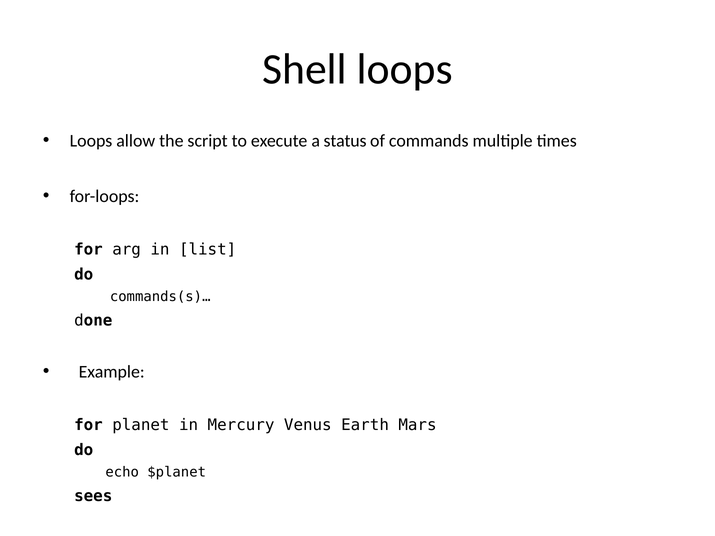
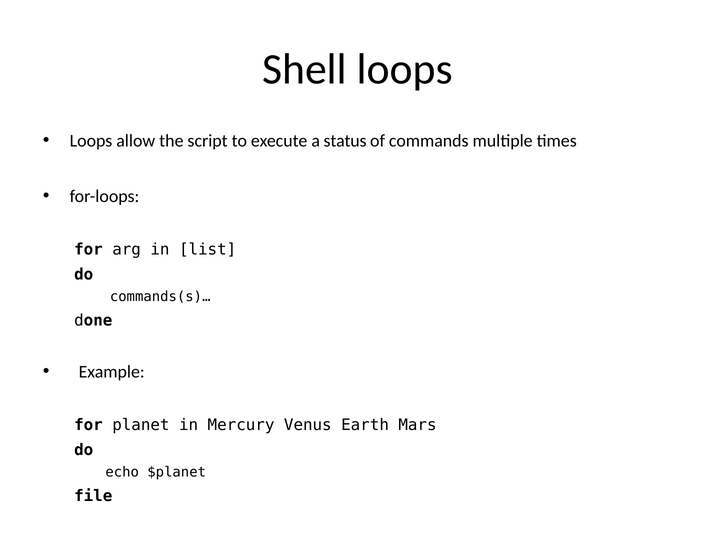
sees: sees -> file
